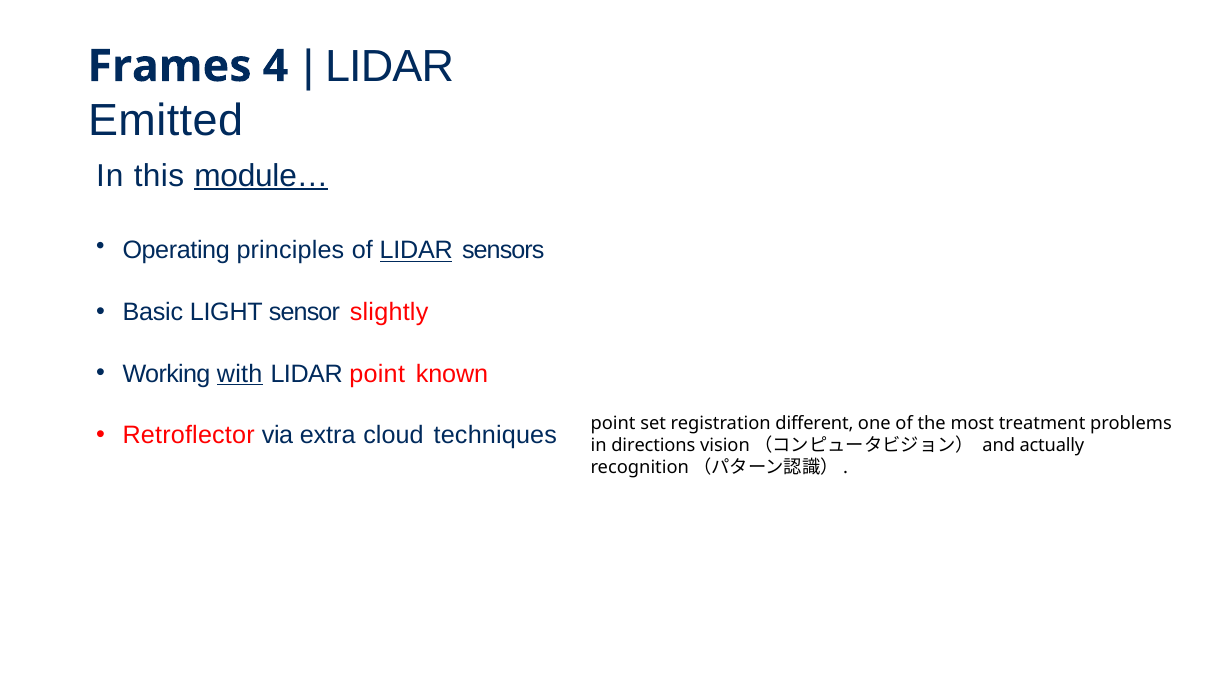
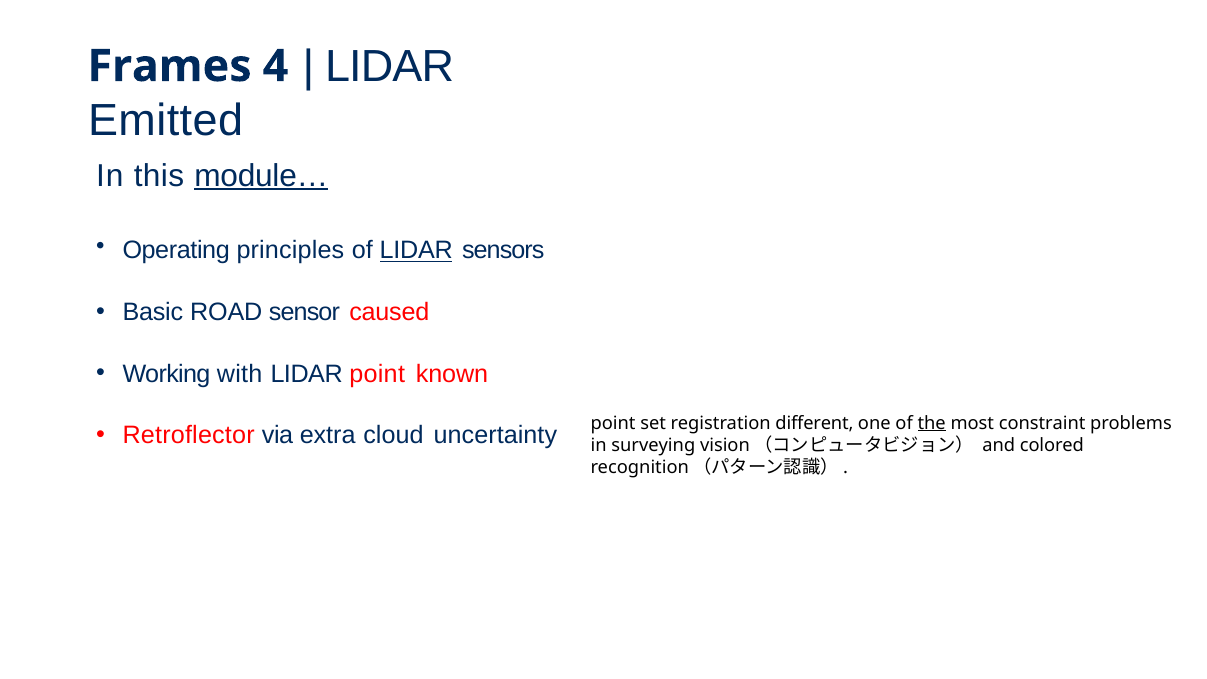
LIGHT: LIGHT -> ROAD
slightly: slightly -> caused
with underline: present -> none
techniques: techniques -> uncertainty
the underline: none -> present
treatment: treatment -> constraint
directions: directions -> surveying
actually: actually -> colored
